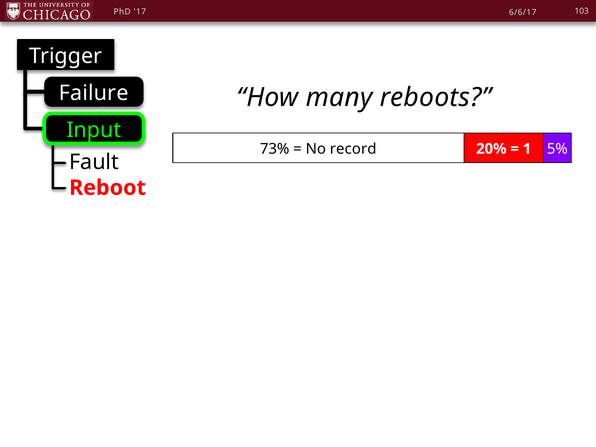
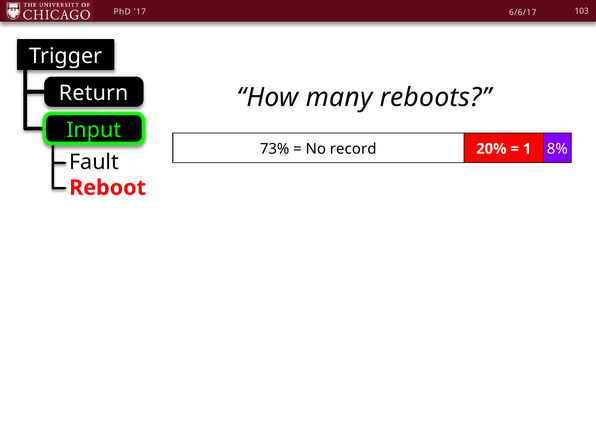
Failure: Failure -> Return
5%: 5% -> 8%
